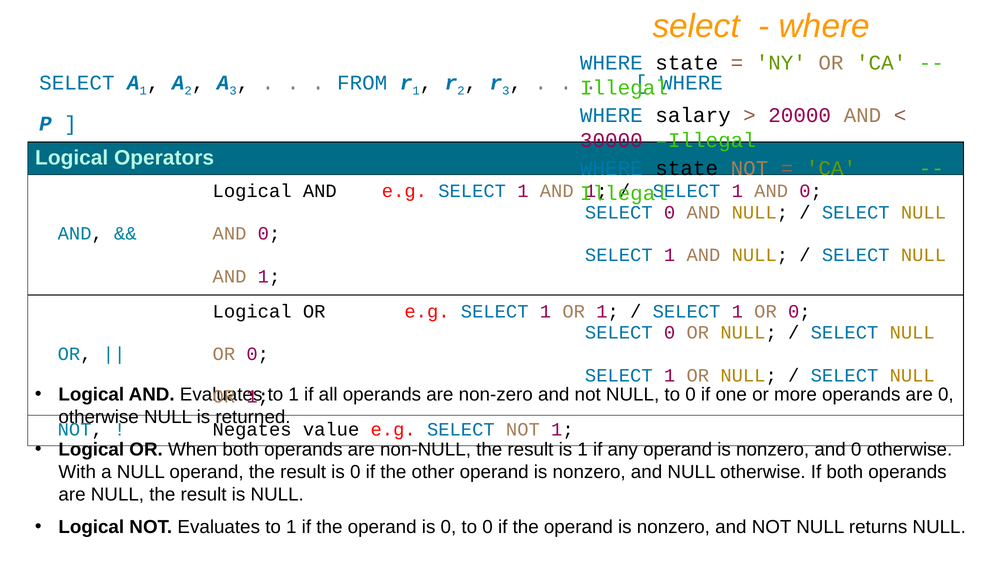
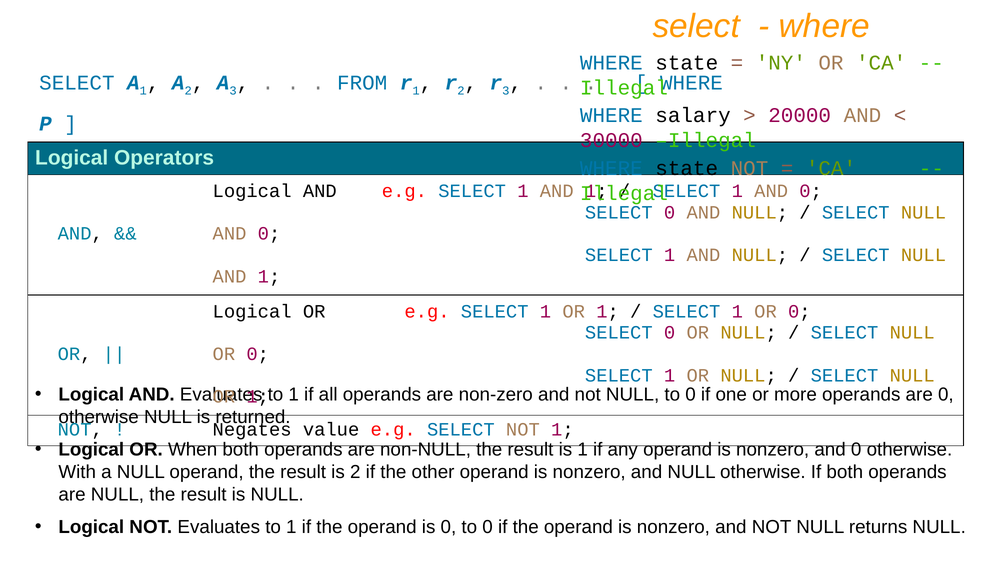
result is 0: 0 -> 2
